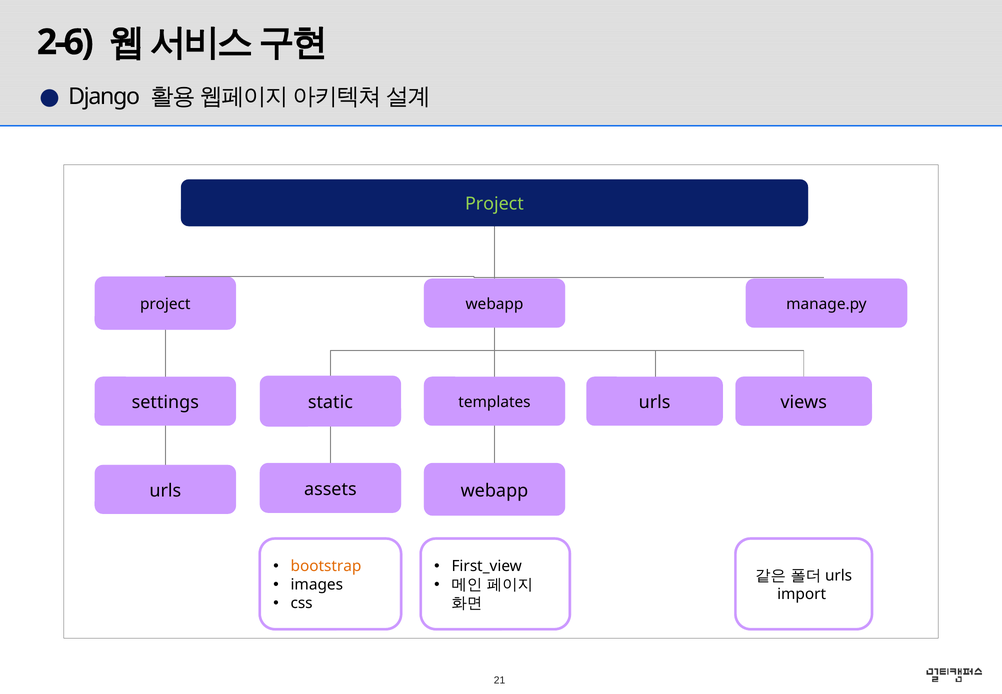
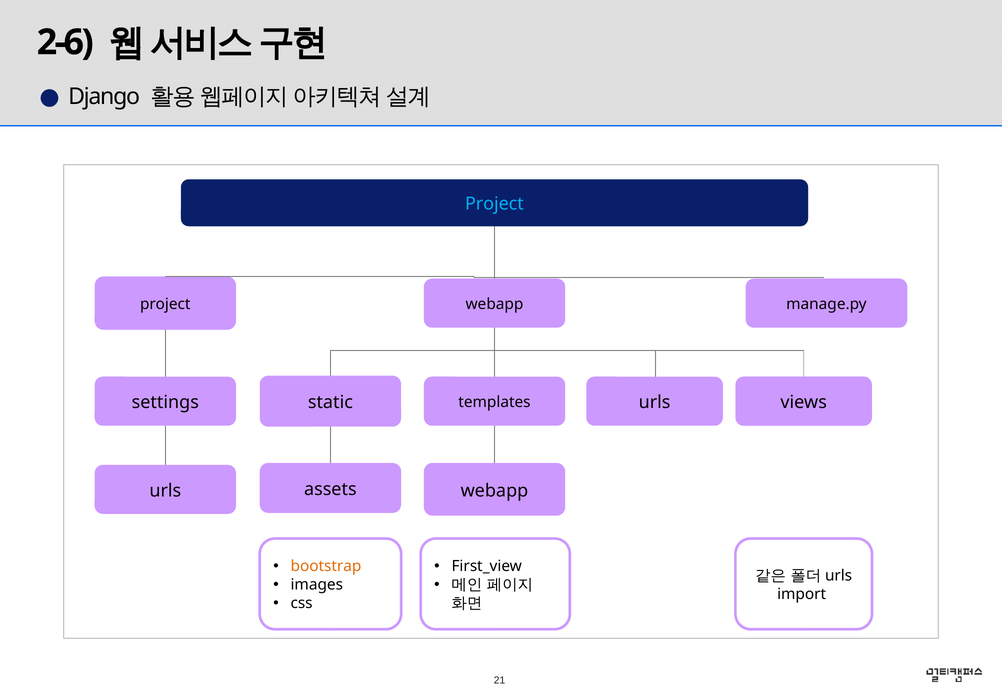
Project at (494, 204) colour: light green -> light blue
